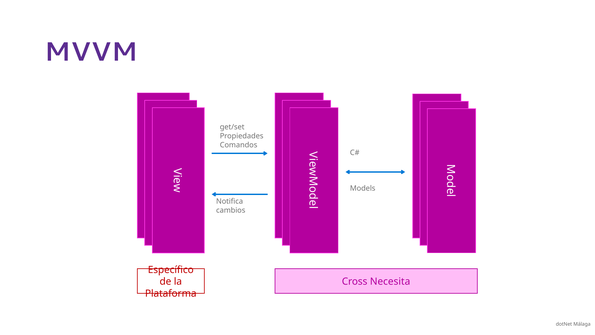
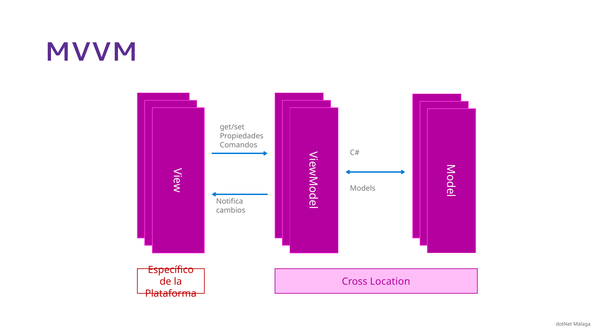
Necesita: Necesita -> Location
